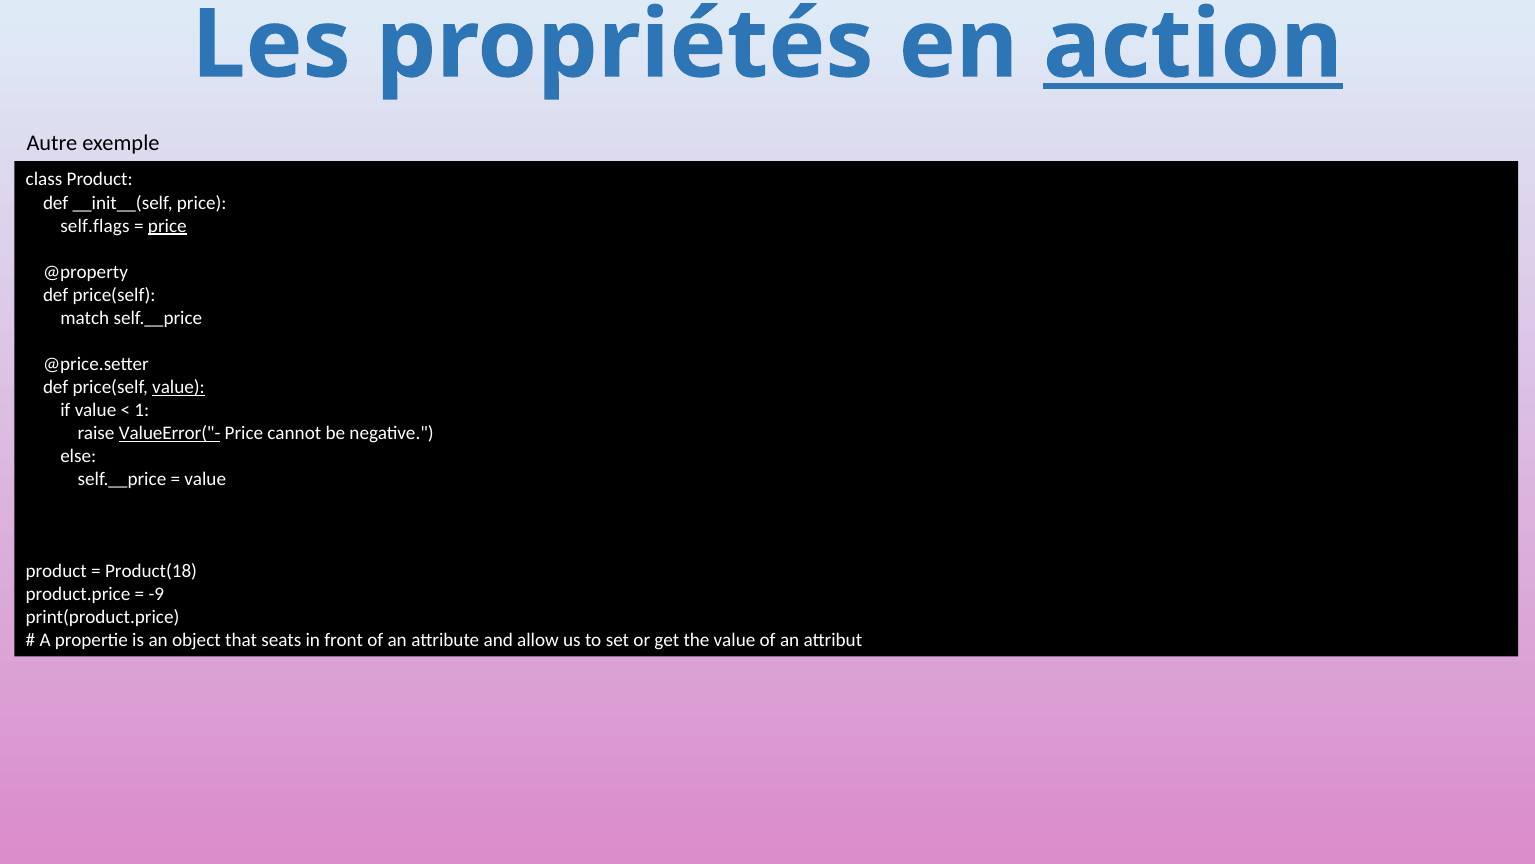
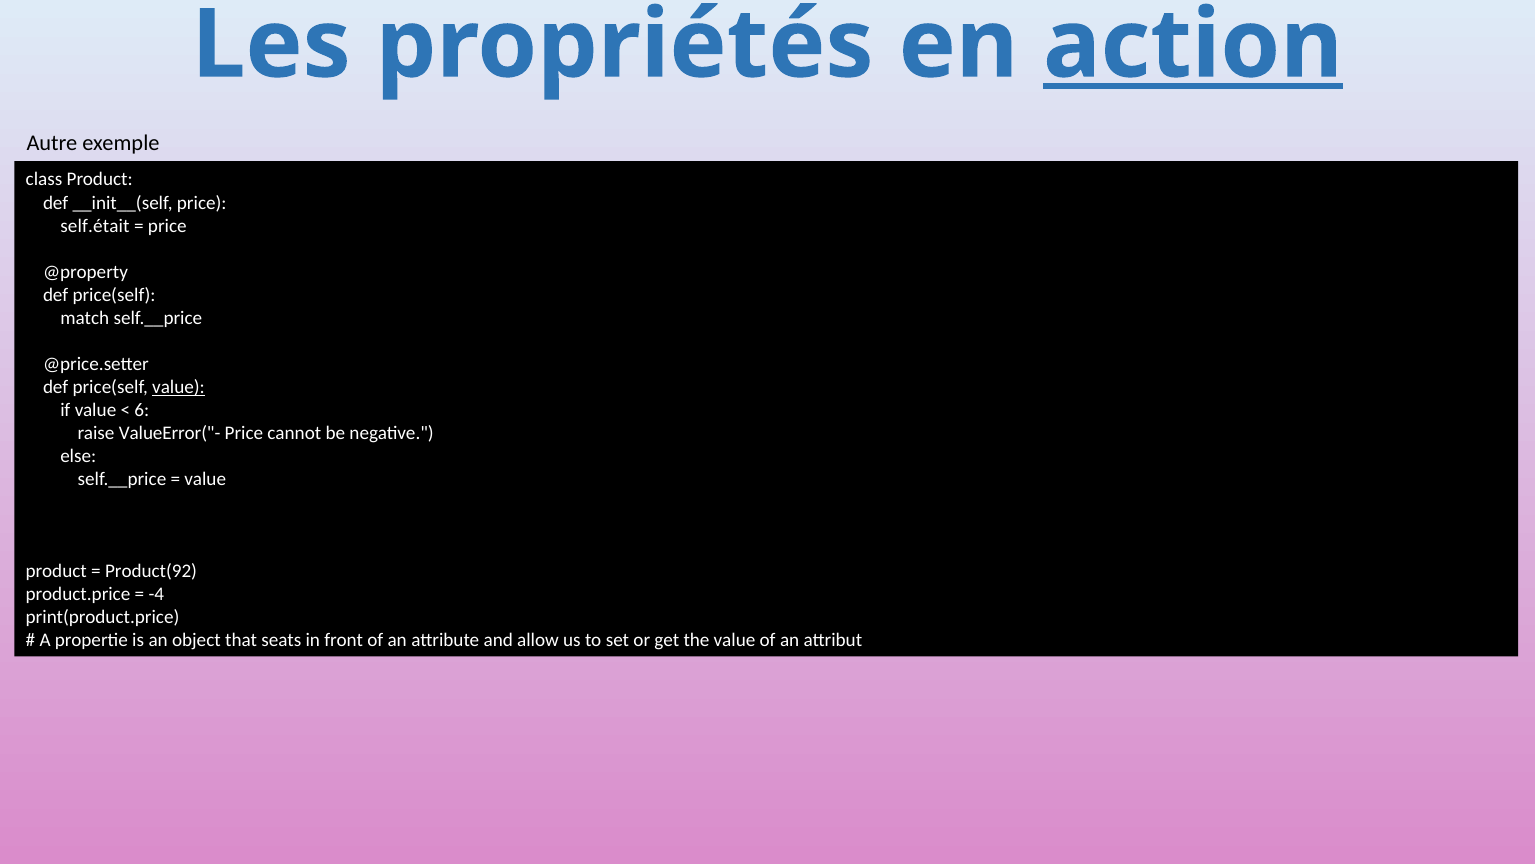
self.flags: self.flags -> self.était
price at (167, 226) underline: present -> none
1: 1 -> 6
ValueError("- underline: present -> none
Product(18: Product(18 -> Product(92
-9: -9 -> -4
